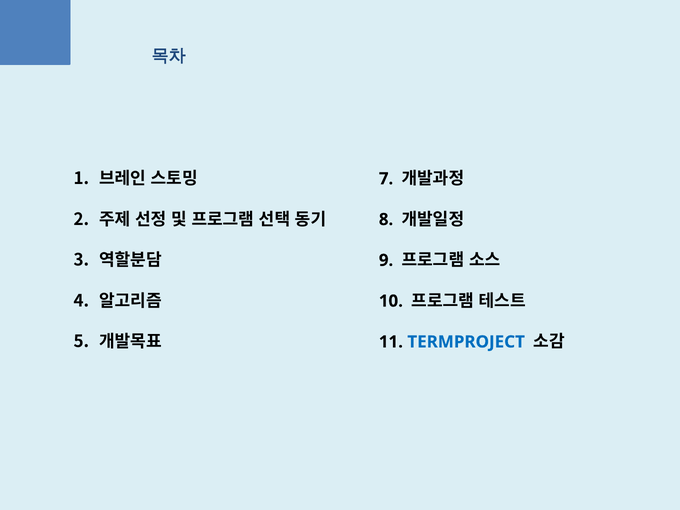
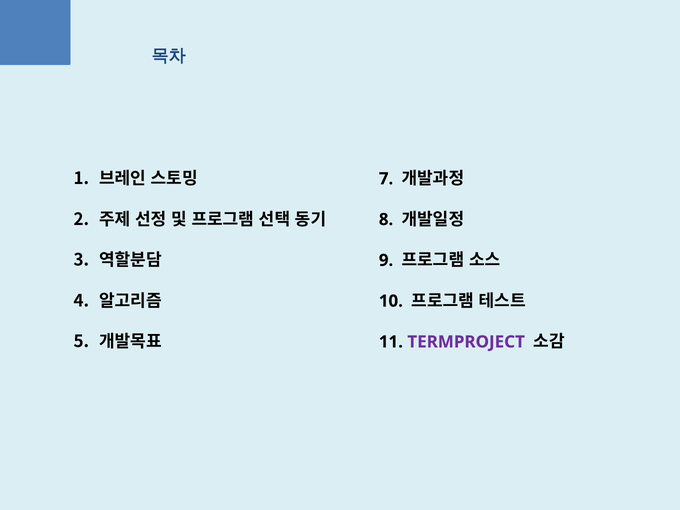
TERMPROJECT colour: blue -> purple
